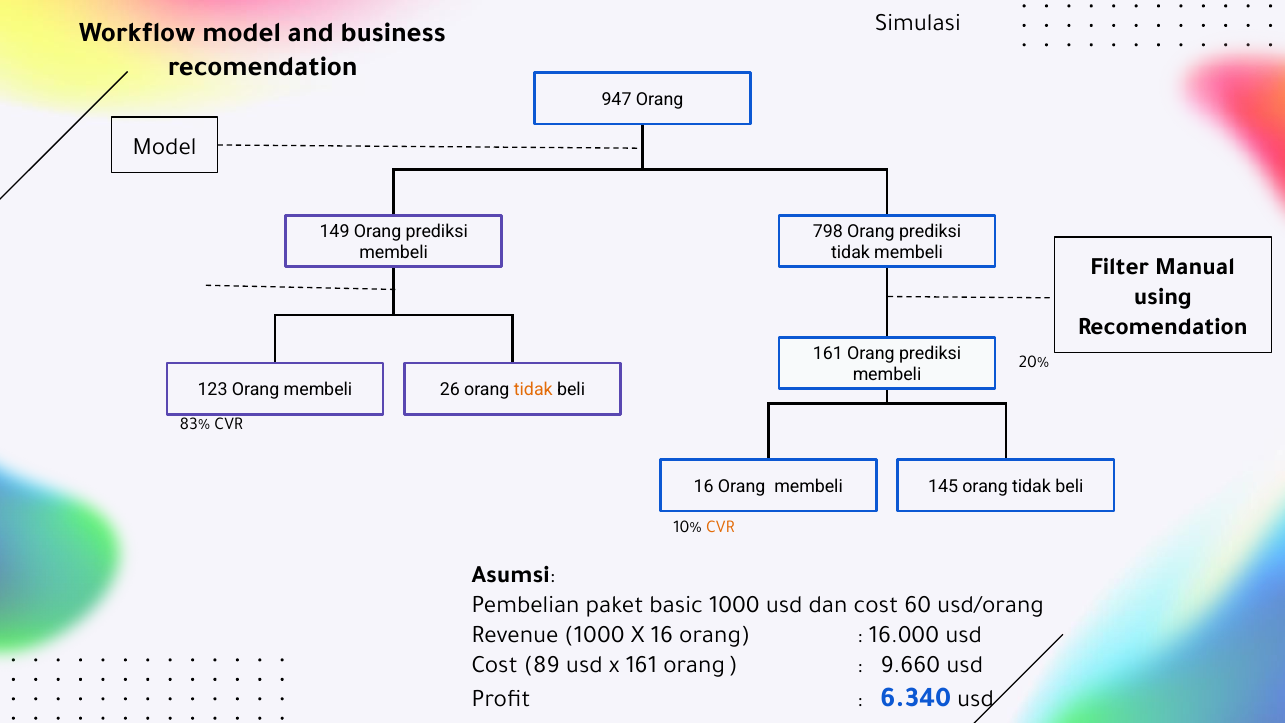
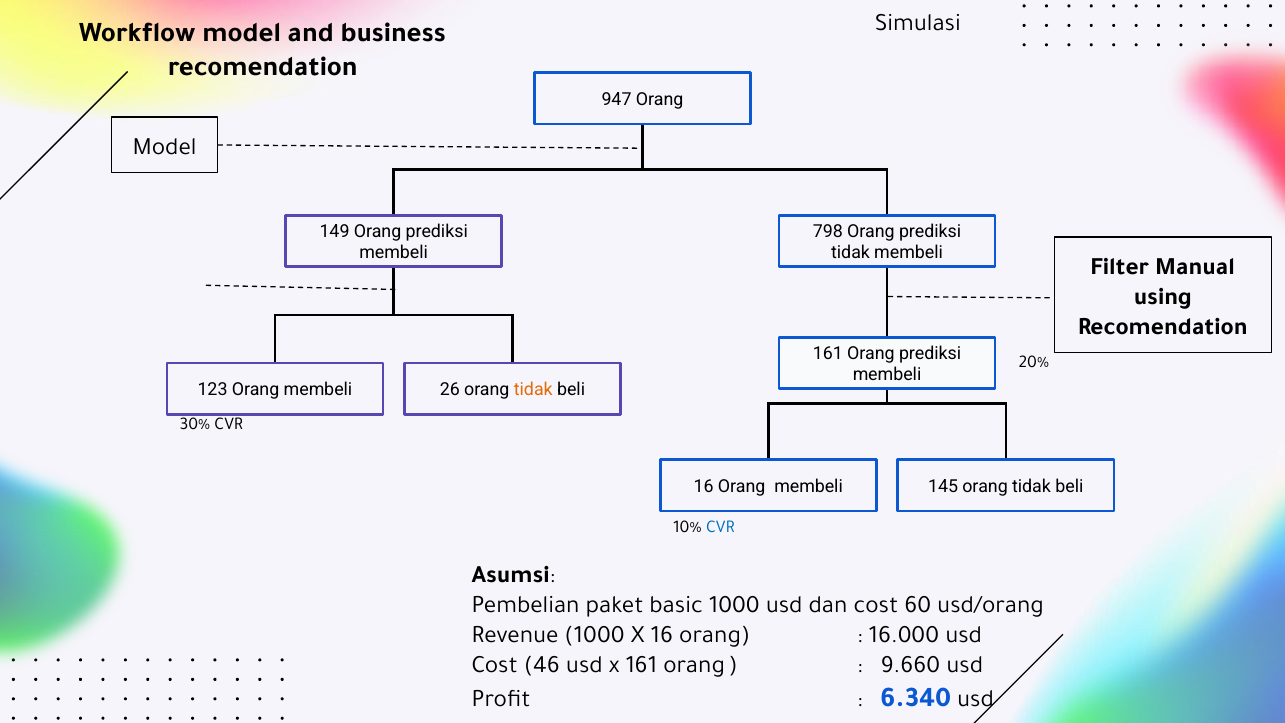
83%: 83% -> 30%
CVR at (721, 527) colour: orange -> blue
89: 89 -> 46
